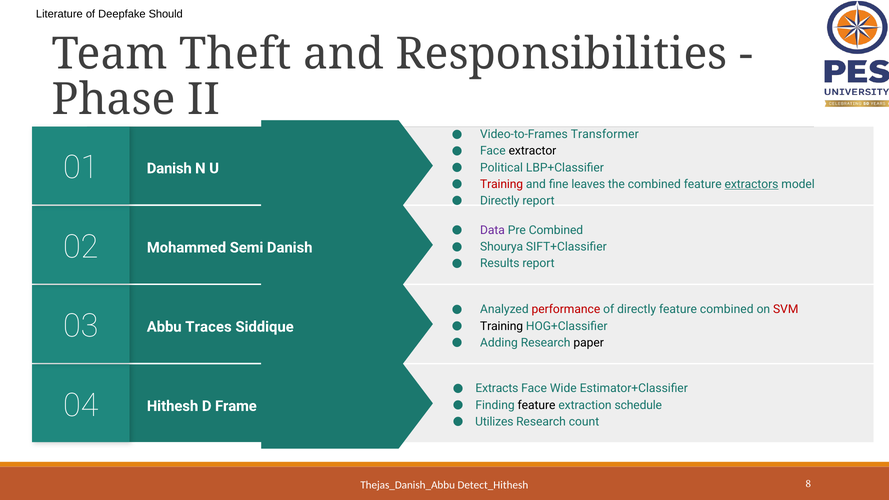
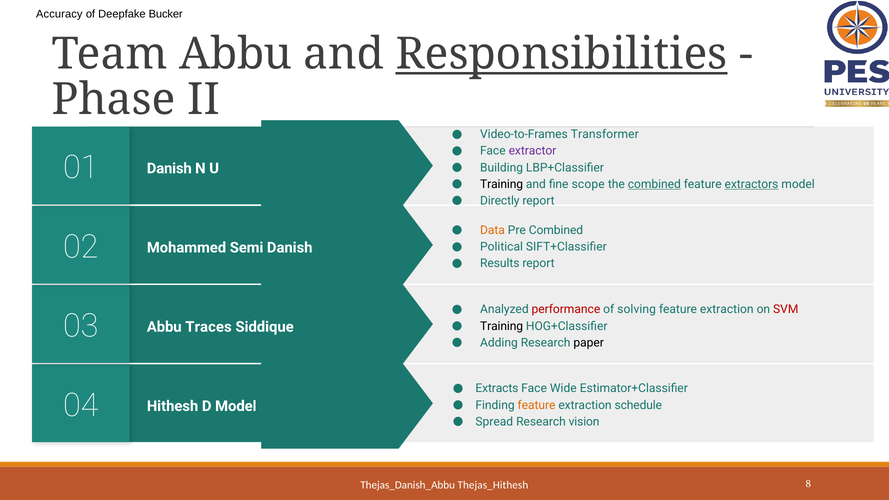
Literature: Literature -> Accuracy
Should: Should -> Bucker
Team Theft: Theft -> Abbu
Responsibilities underline: none -> present
extractor colour: black -> purple
Political: Political -> Building
Training at (502, 184) colour: red -> black
leaves: leaves -> scope
combined at (654, 184) underline: none -> present
Data colour: purple -> orange
Shourya: Shourya -> Political
of directly: directly -> solving
combined at (727, 309): combined -> extraction
feature at (537, 405) colour: black -> orange
D Frame: Frame -> Model
Utilizes: Utilizes -> Spread
count: count -> vision
Detect_Hithesh: Detect_Hithesh -> Thejas_Hithesh
